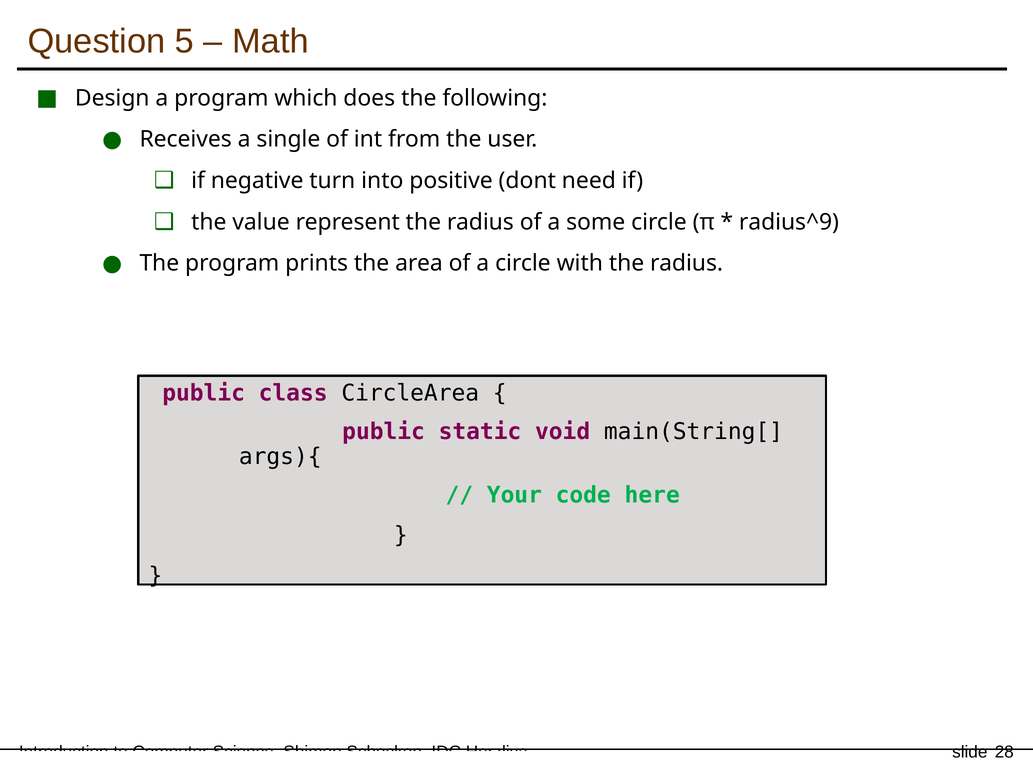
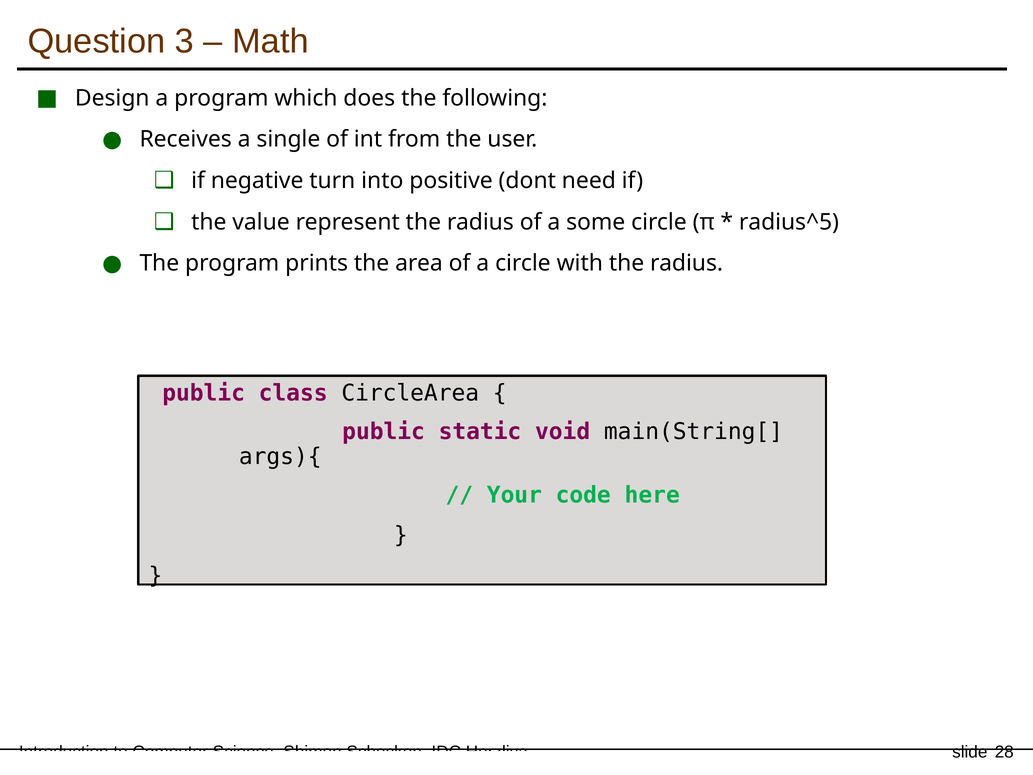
5: 5 -> 3
radius^9: radius^9 -> radius^5
